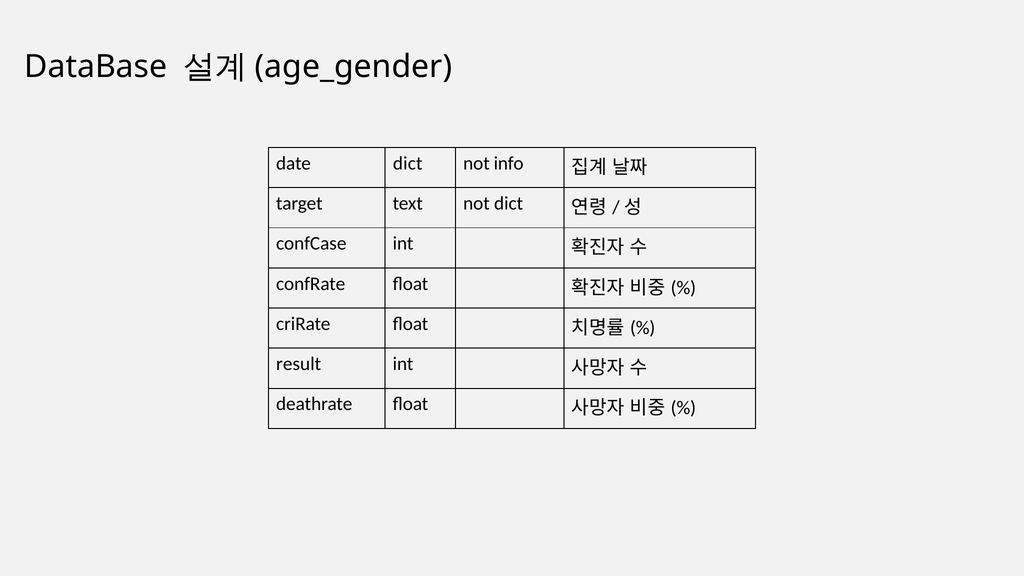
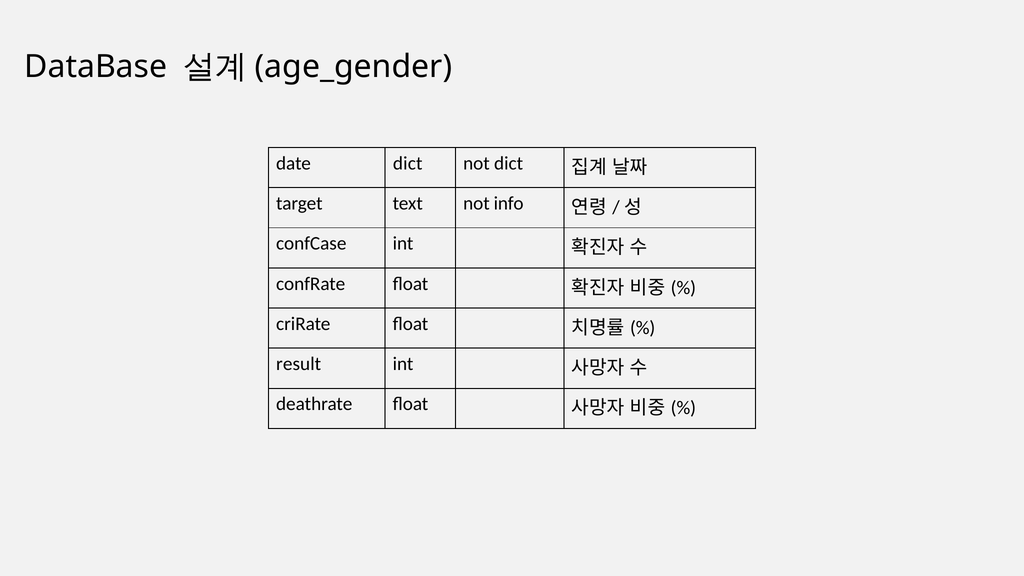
not info: info -> dict
not dict: dict -> info
